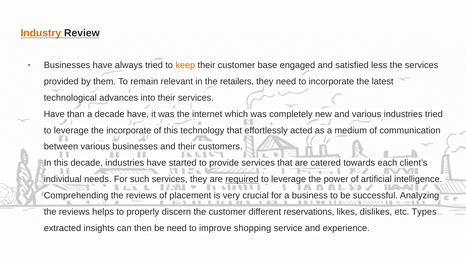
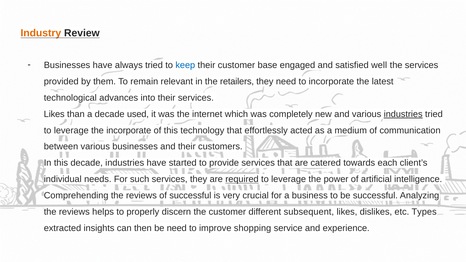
keep colour: orange -> blue
less: less -> well
Have at (54, 114): Have -> Likes
decade have: have -> used
industries at (403, 114) underline: none -> present
of placement: placement -> successful
reservations: reservations -> subsequent
